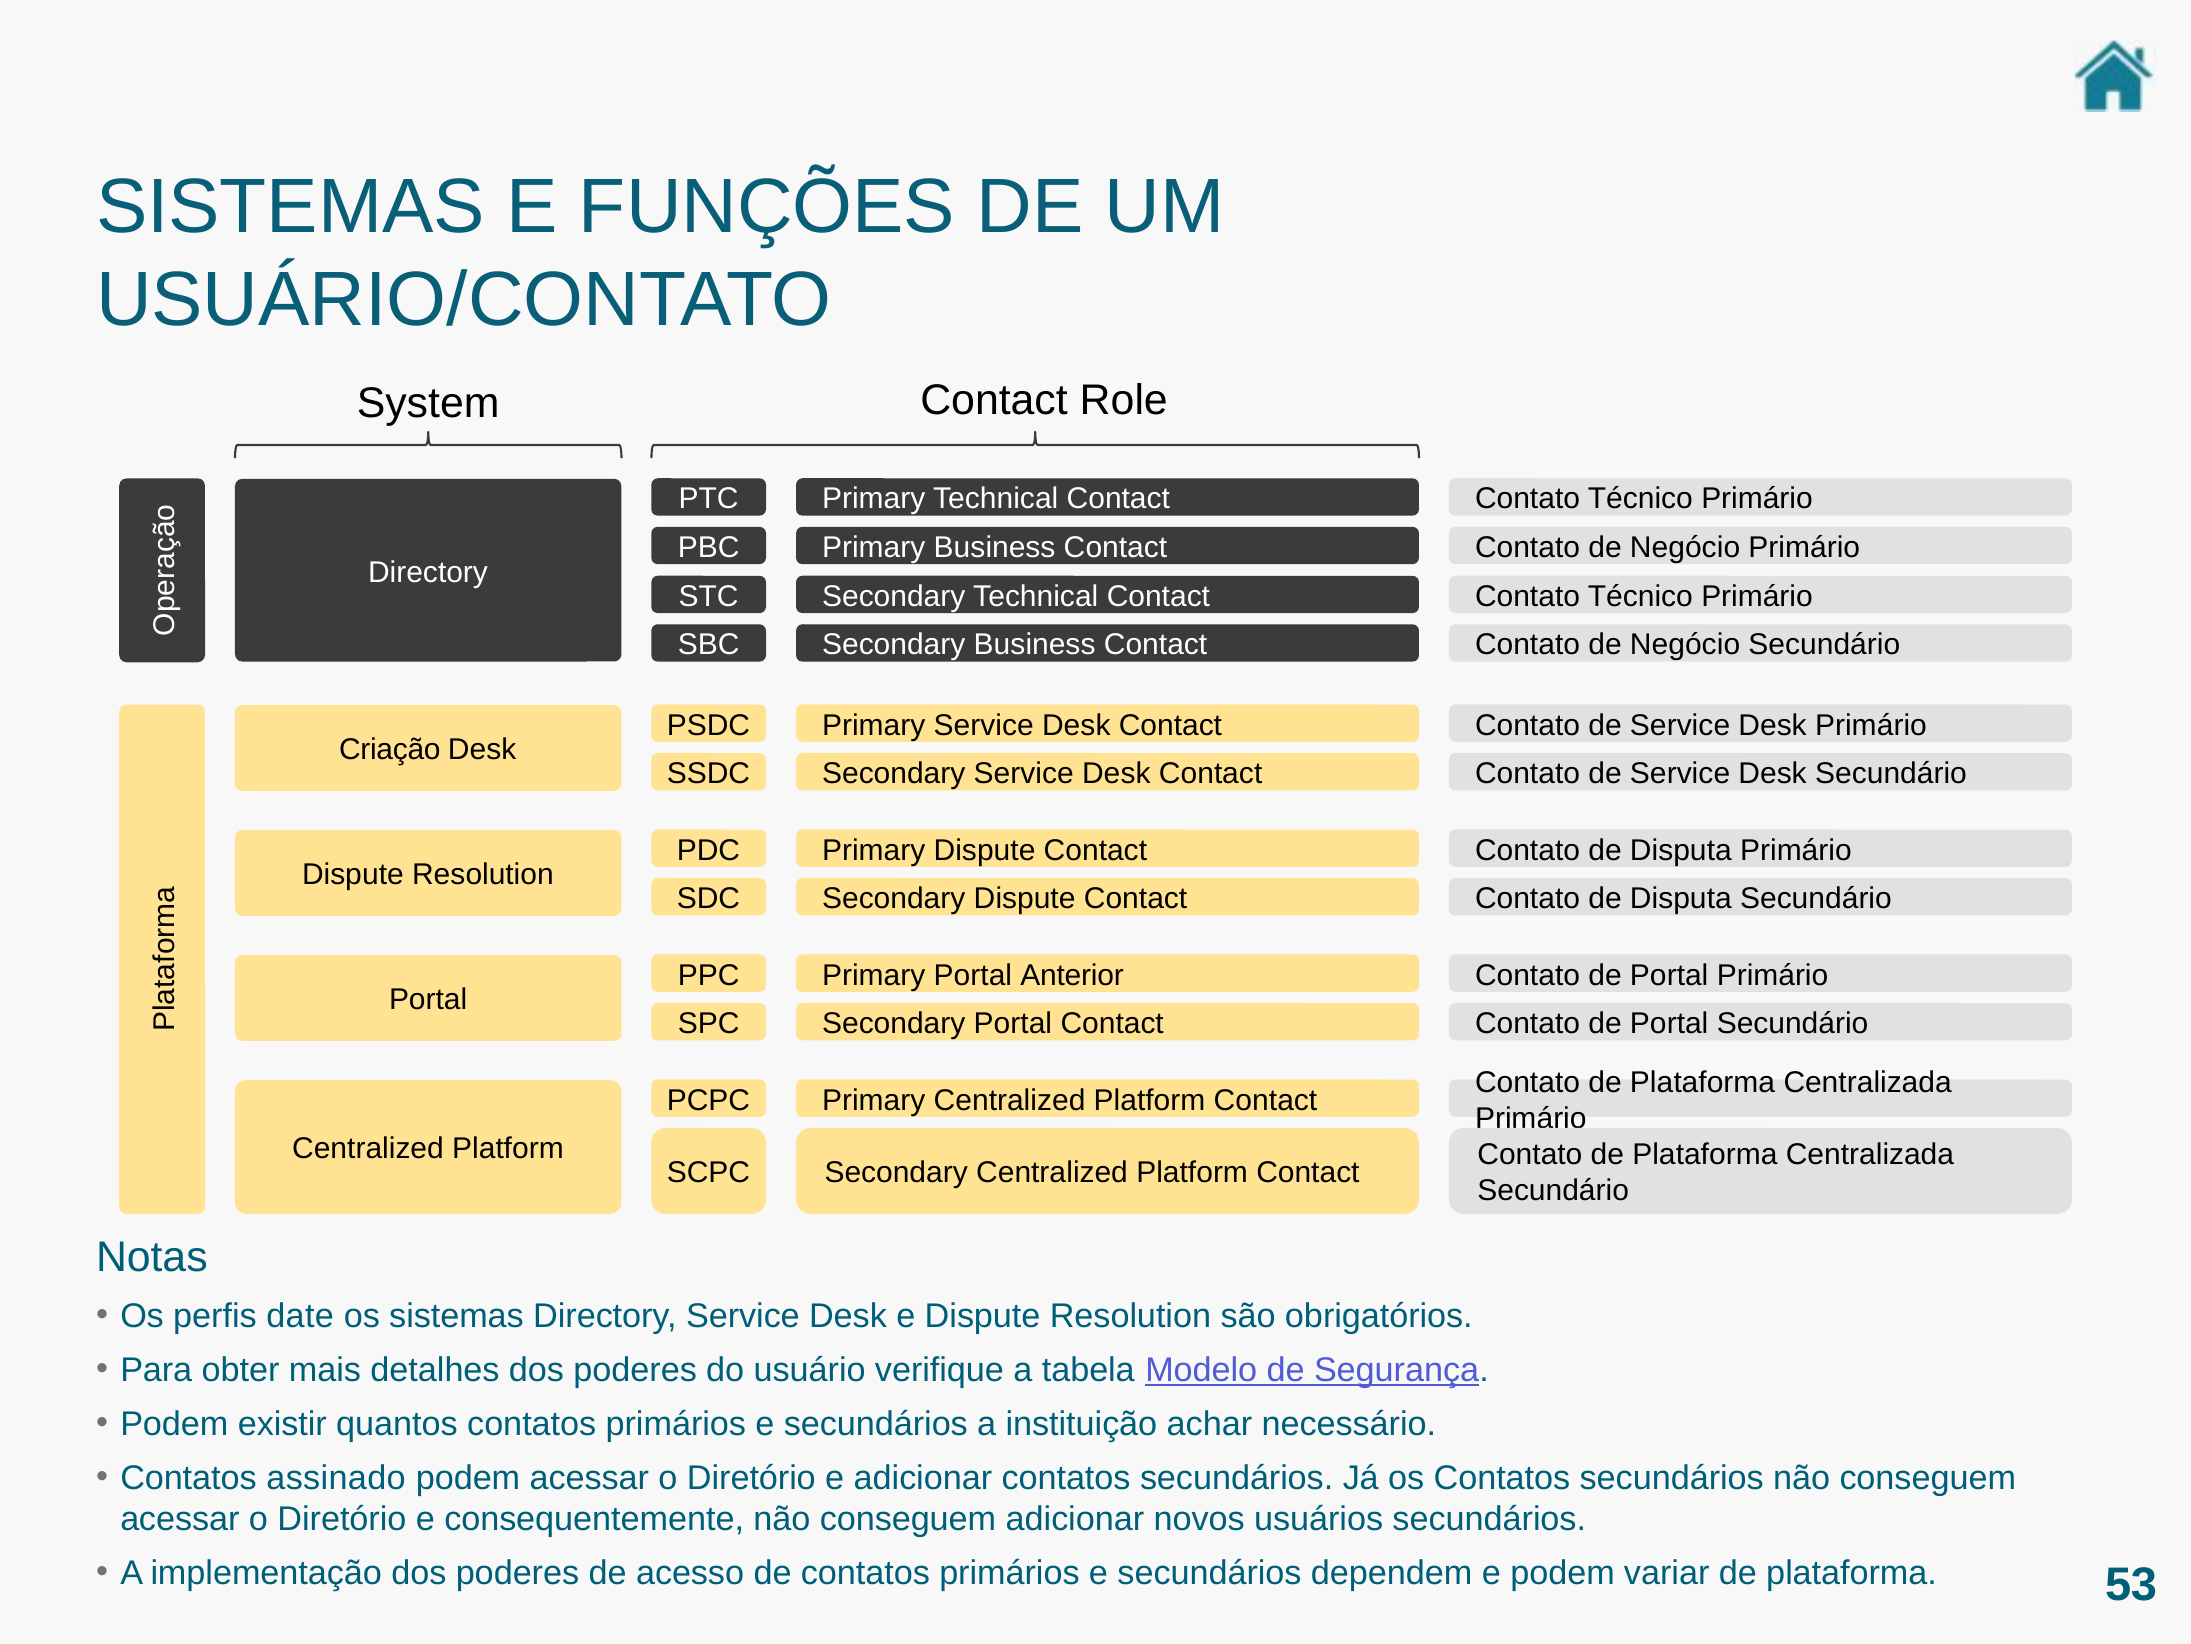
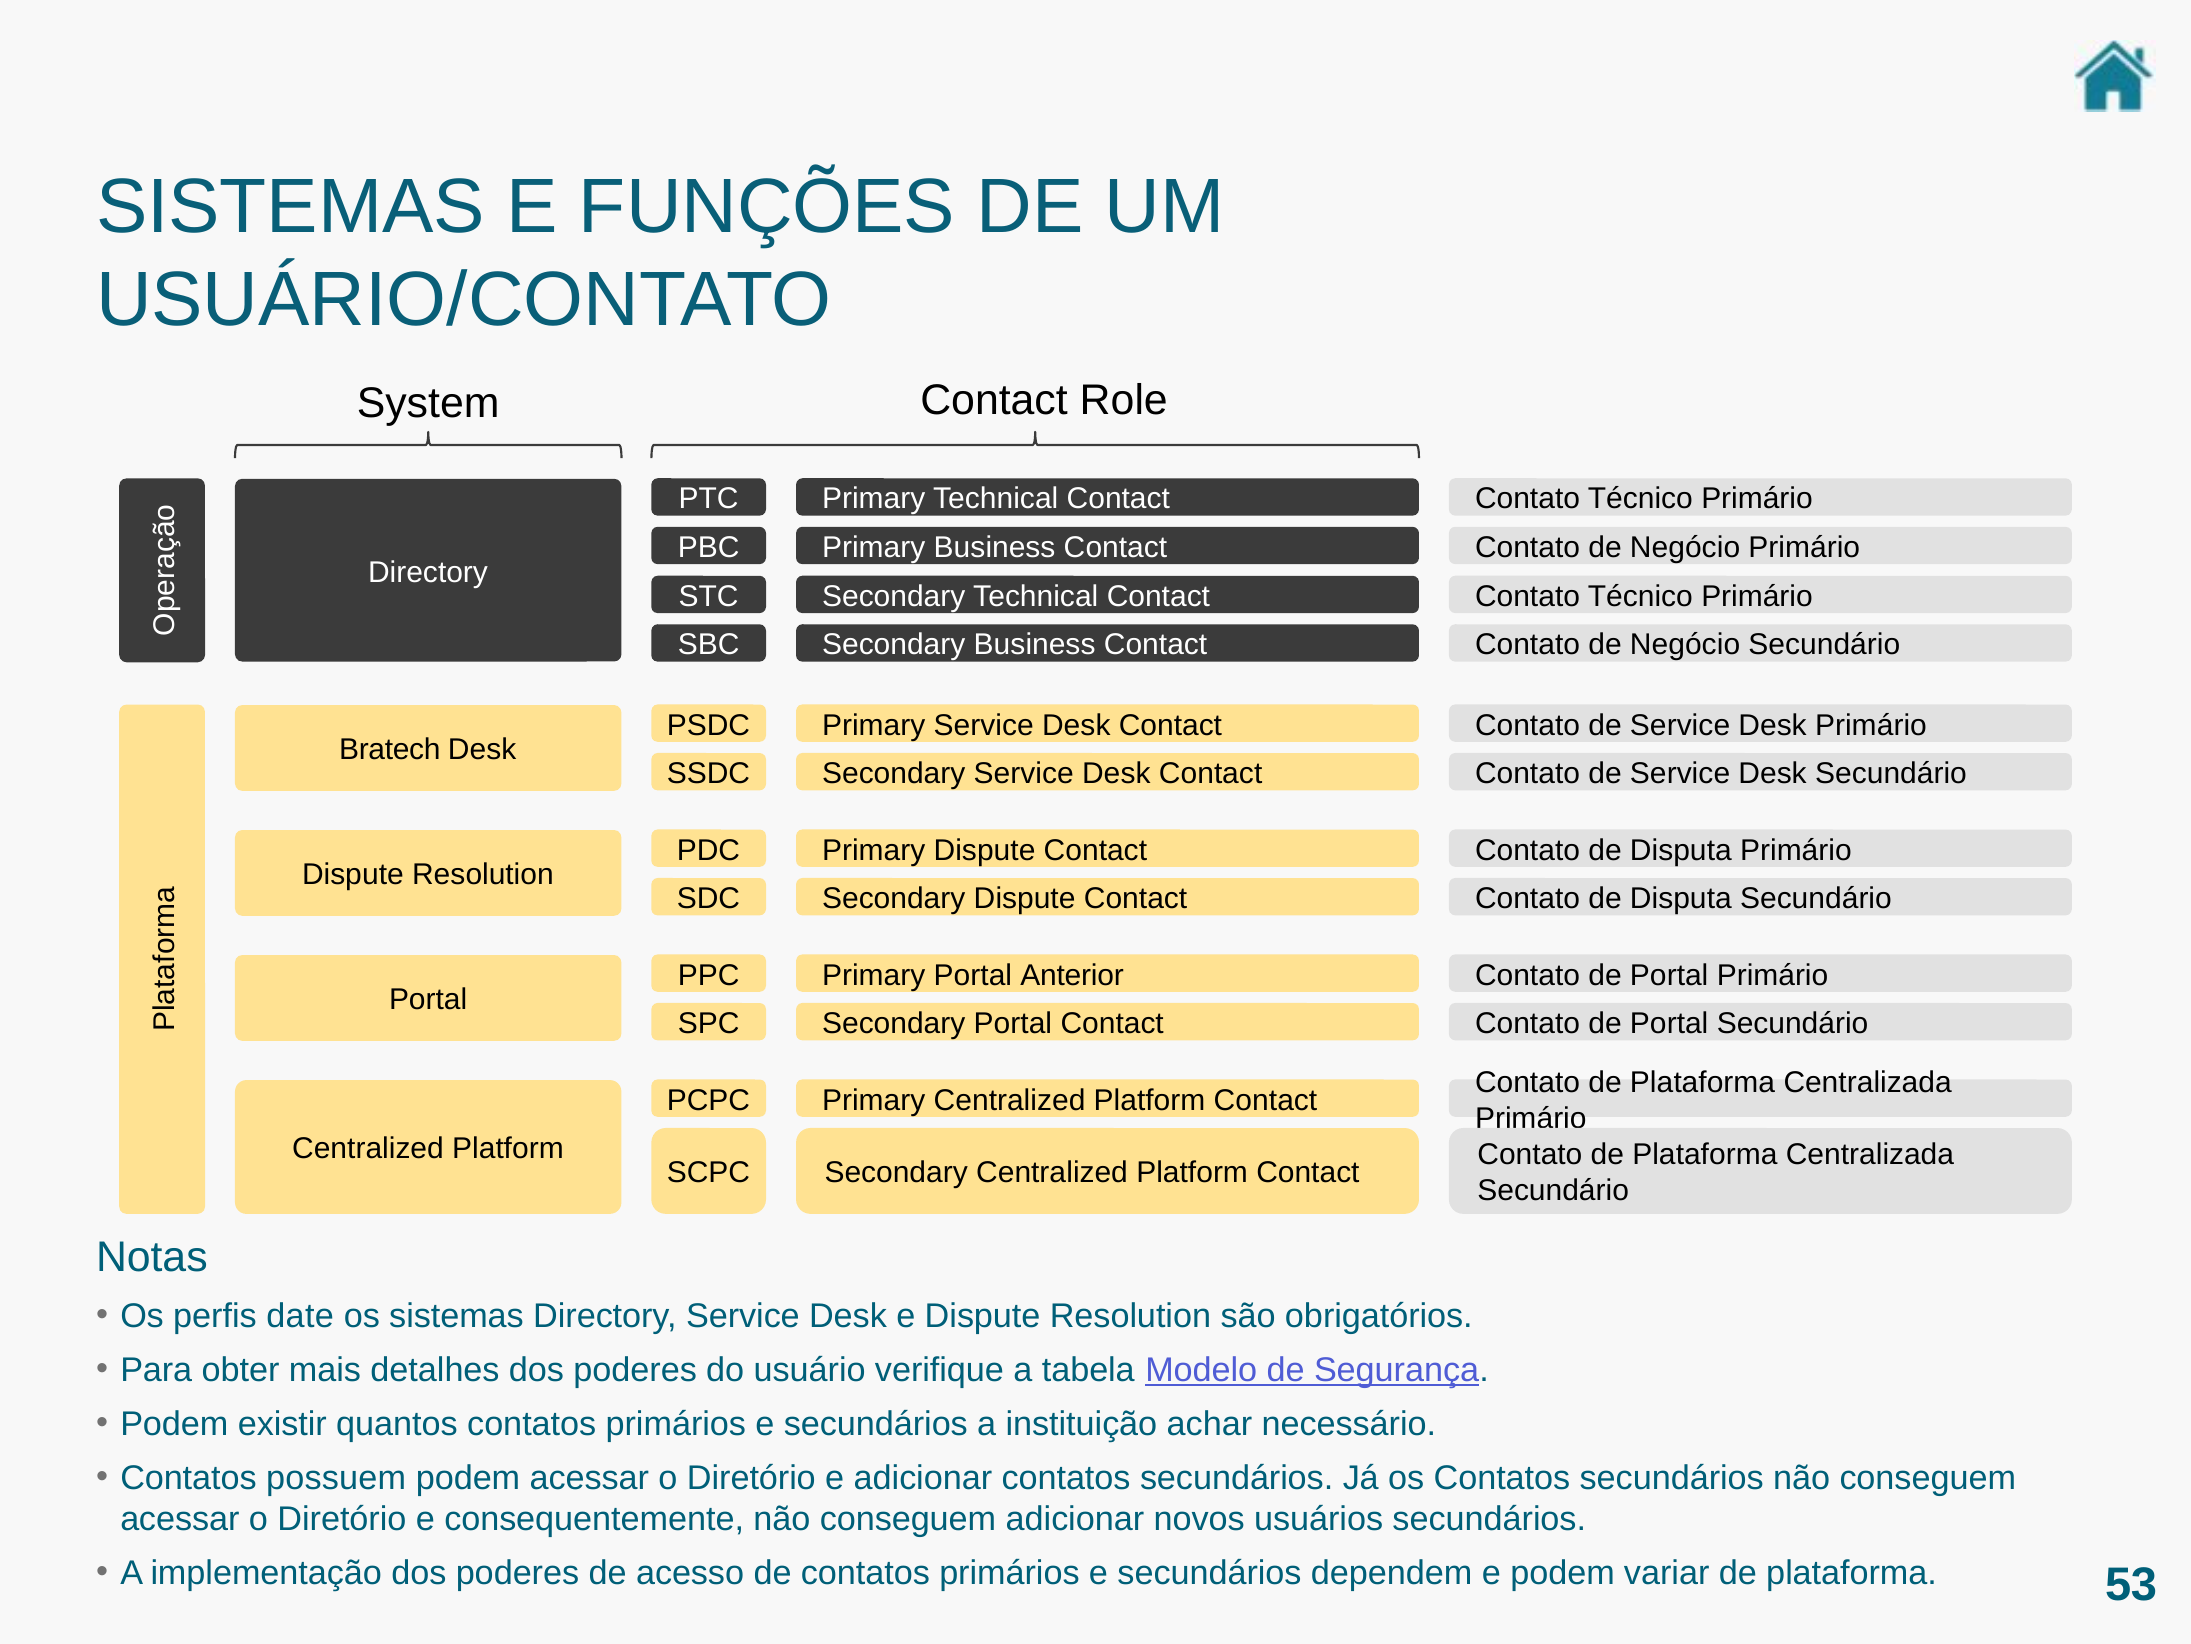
Criação: Criação -> Bratech
assinado: assinado -> possuem
